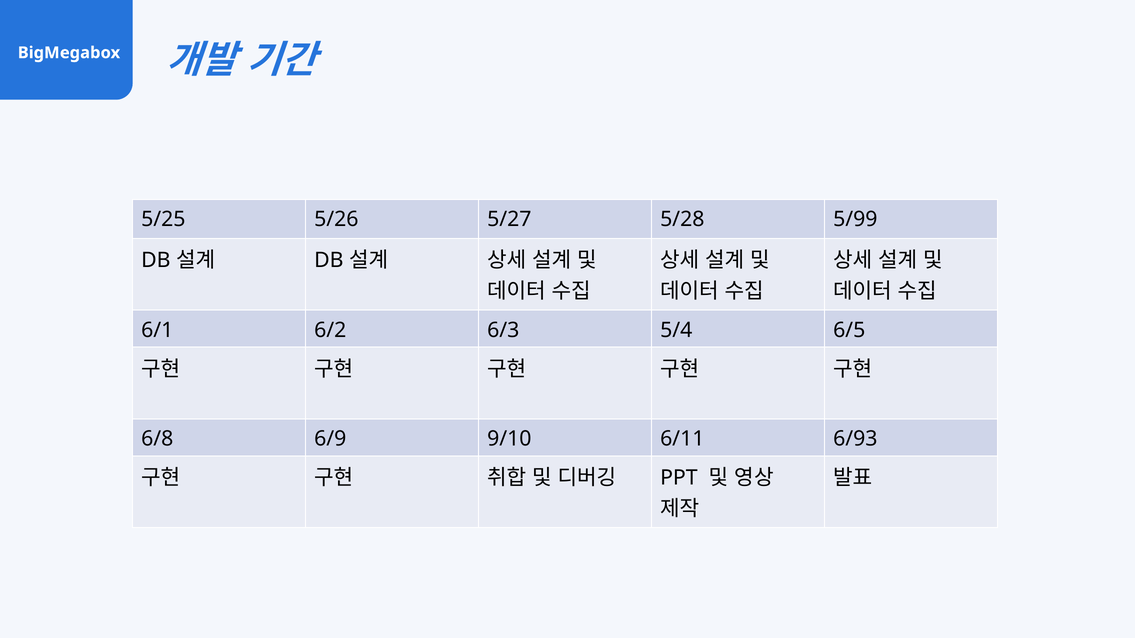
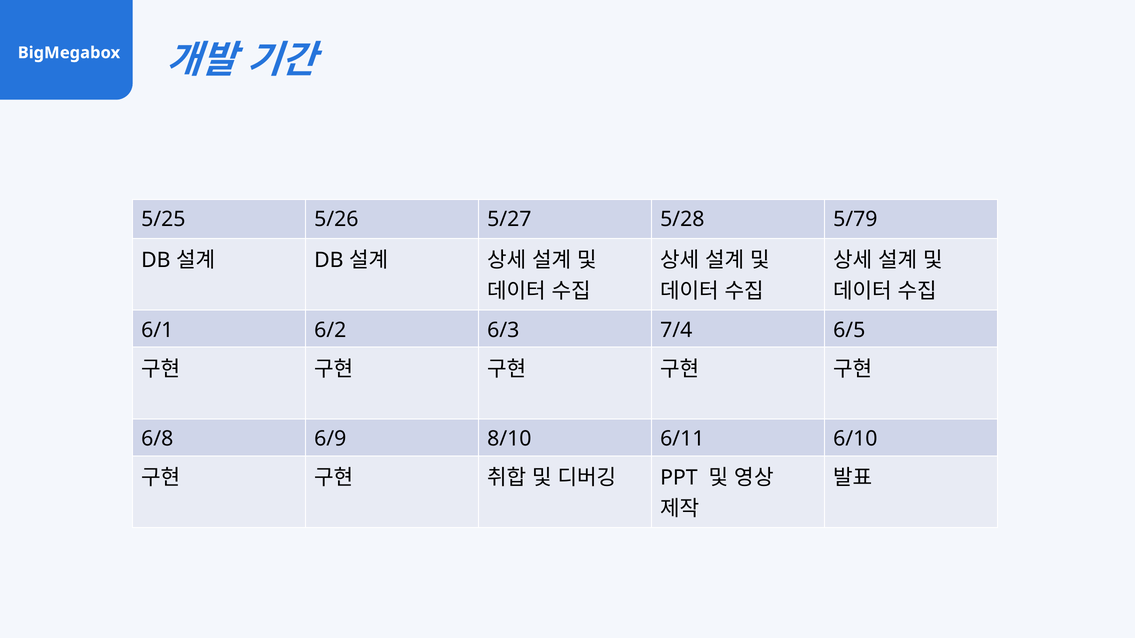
5/99: 5/99 -> 5/79
5/4: 5/4 -> 7/4
9/10: 9/10 -> 8/10
6/93: 6/93 -> 6/10
